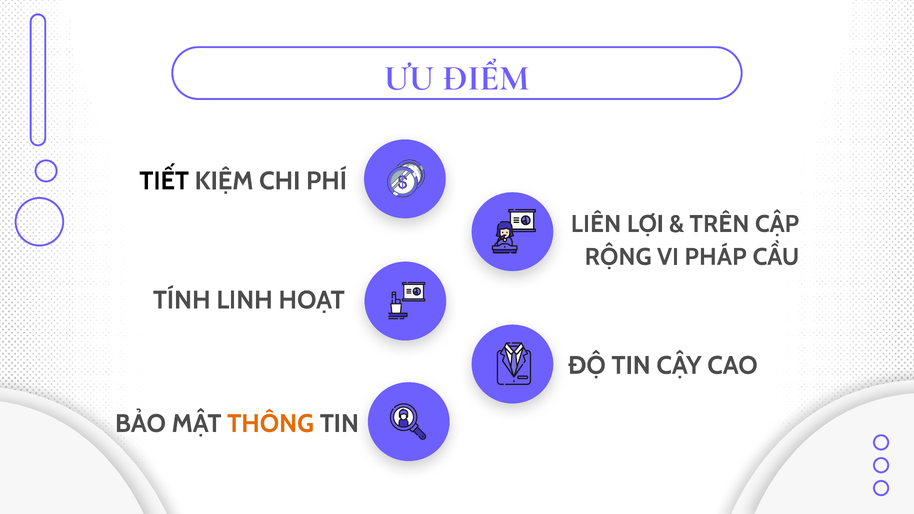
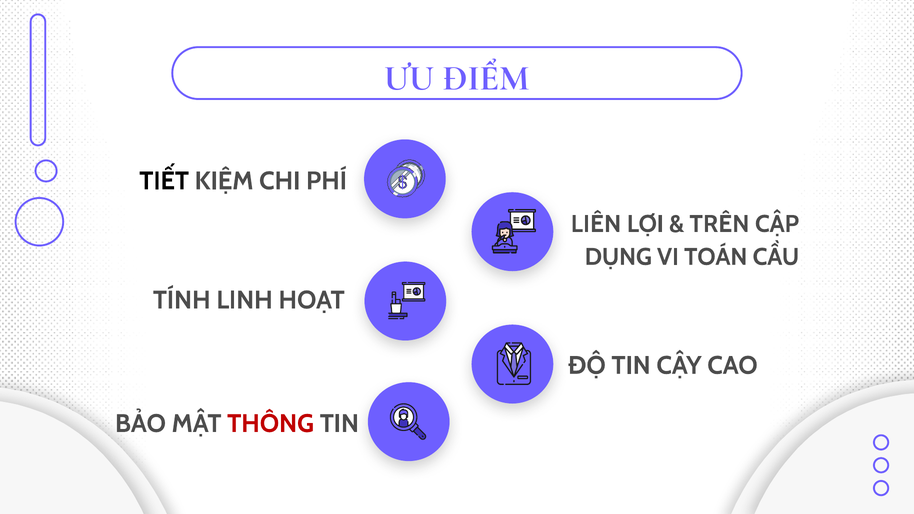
RỘNG: RỘNG -> DỤNG
PHÁP: PHÁP -> TOÁN
THÔNG colour: orange -> red
